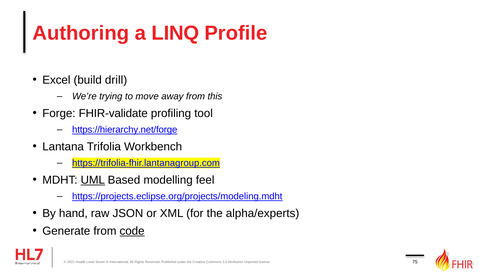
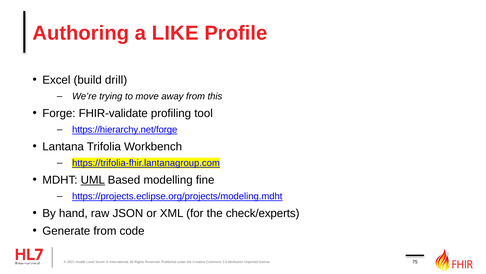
LINQ: LINQ -> LIKE
feel: feel -> fine
alpha/experts: alpha/experts -> check/experts
code underline: present -> none
